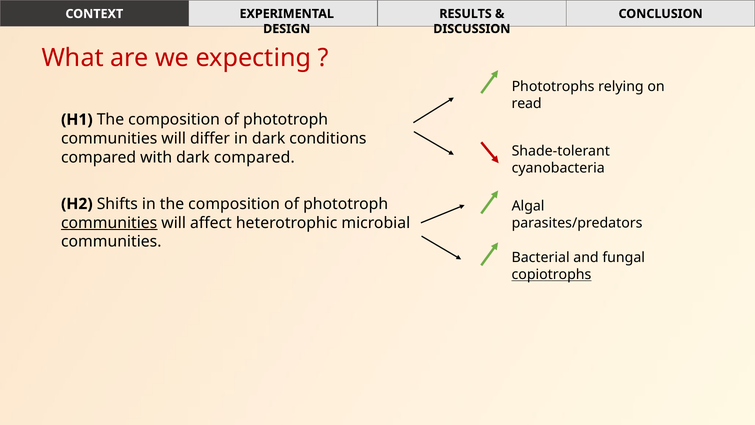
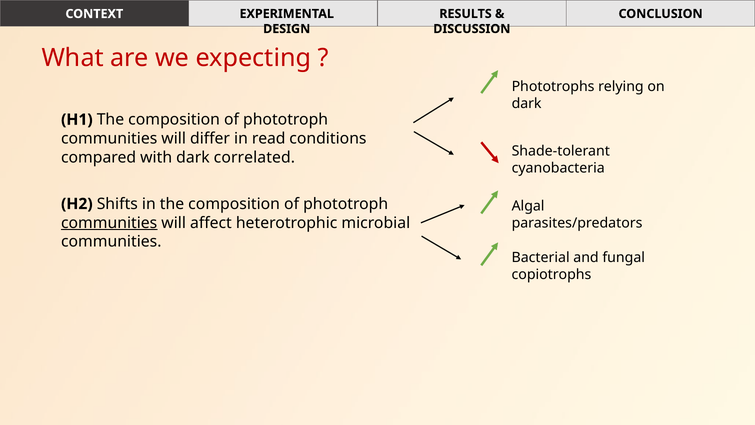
read at (527, 104): read -> dark
in dark: dark -> read
dark compared: compared -> correlated
copiotrophs underline: present -> none
